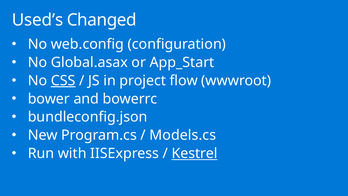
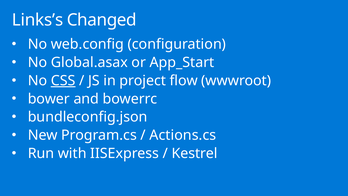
Used’s: Used’s -> Links’s
Models.cs: Models.cs -> Actions.cs
Kestrel underline: present -> none
